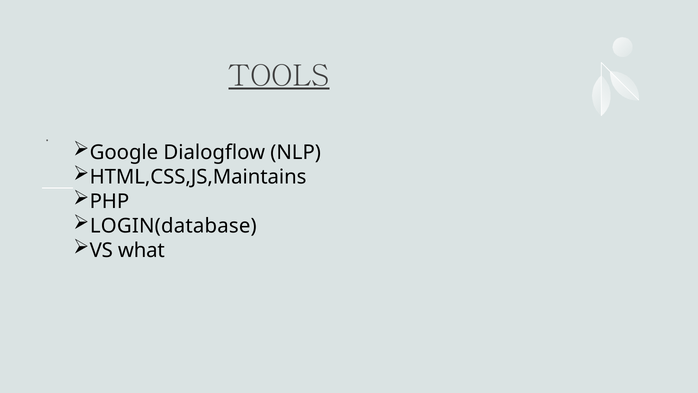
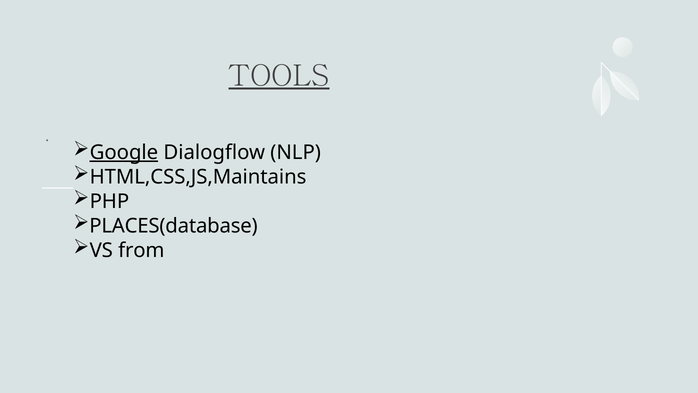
Google underline: none -> present
LOGIN(database: LOGIN(database -> PLACES(database
what: what -> from
